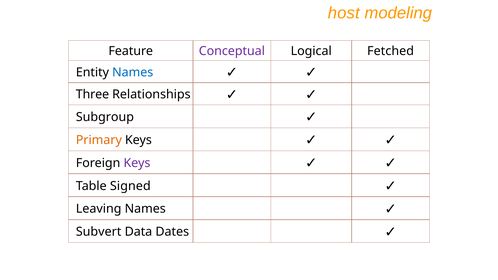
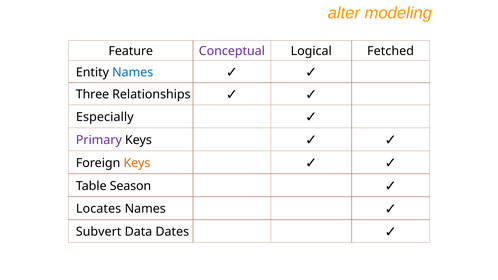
host: host -> alter
Subgroup: Subgroup -> Especially
Primary colour: orange -> purple
Keys at (137, 163) colour: purple -> orange
Signed: Signed -> Season
Leaving: Leaving -> Locates
